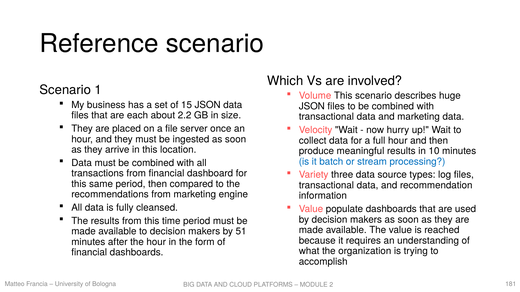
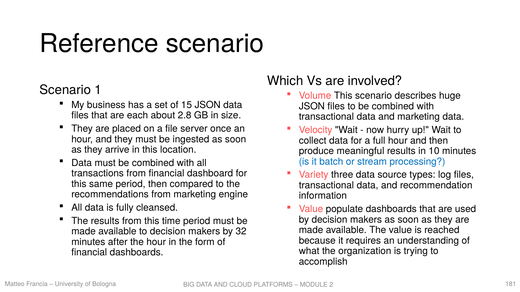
2.2: 2.2 -> 2.8
51: 51 -> 32
